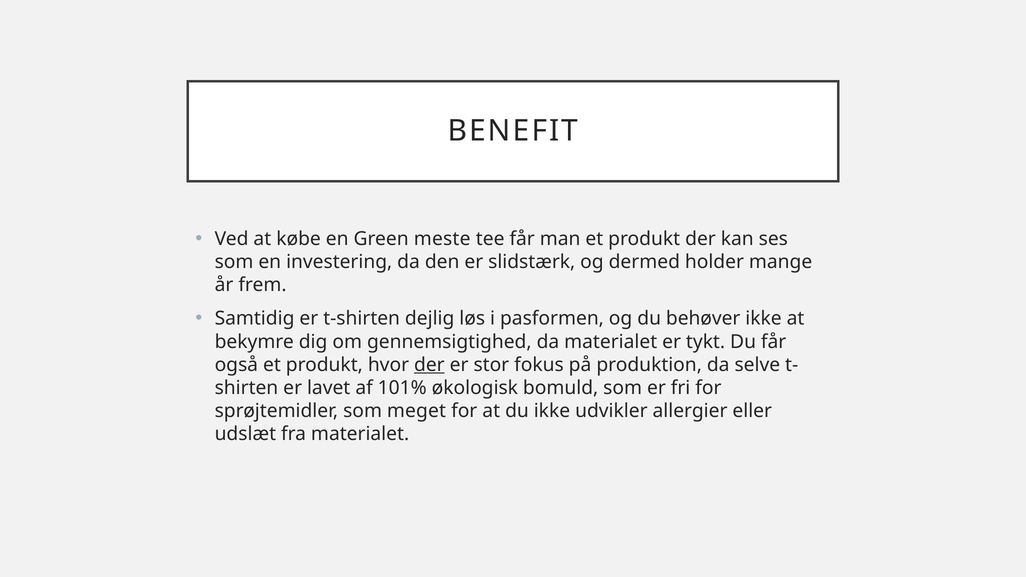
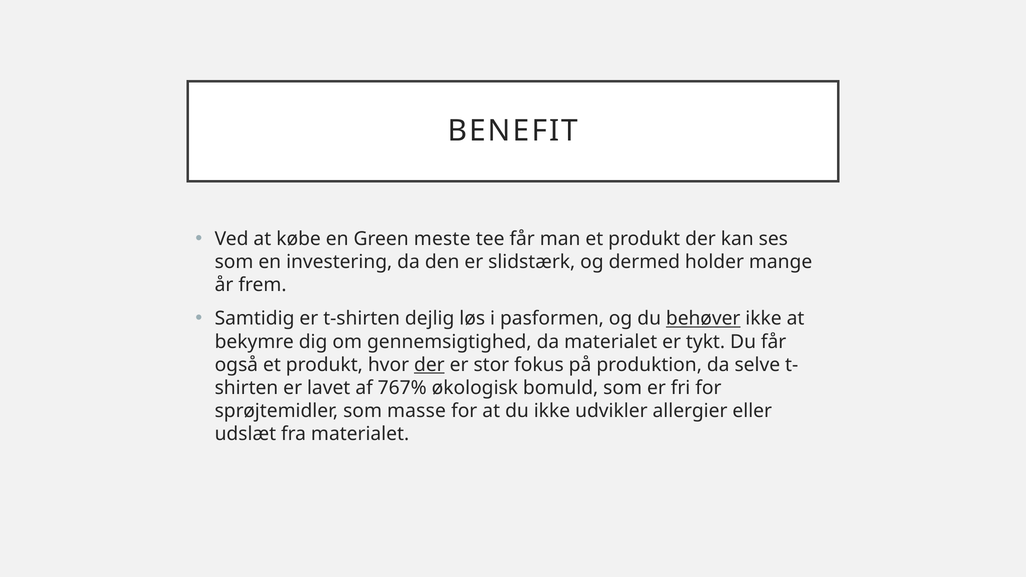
behøver underline: none -> present
101%: 101% -> 767%
meget: meget -> masse
